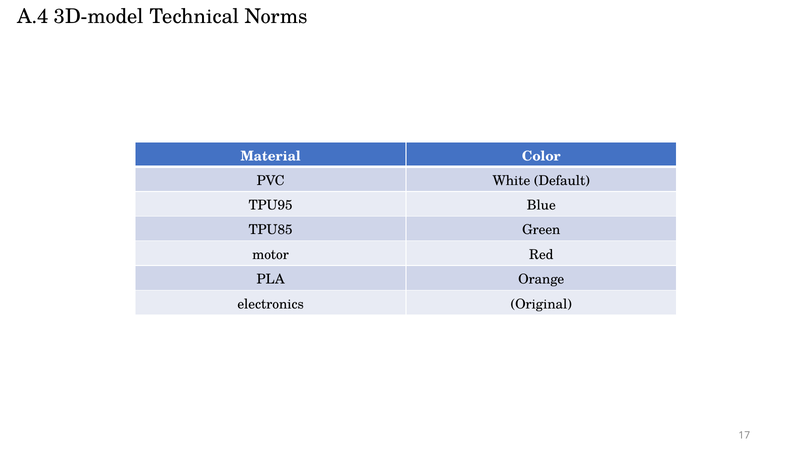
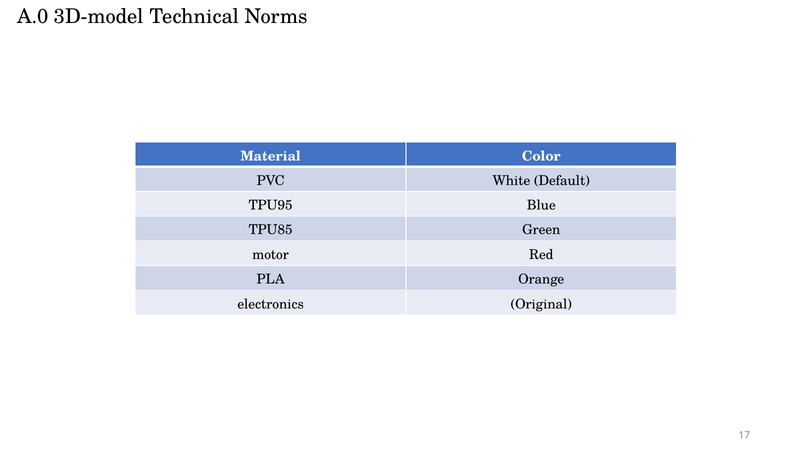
A.4: A.4 -> A.0
